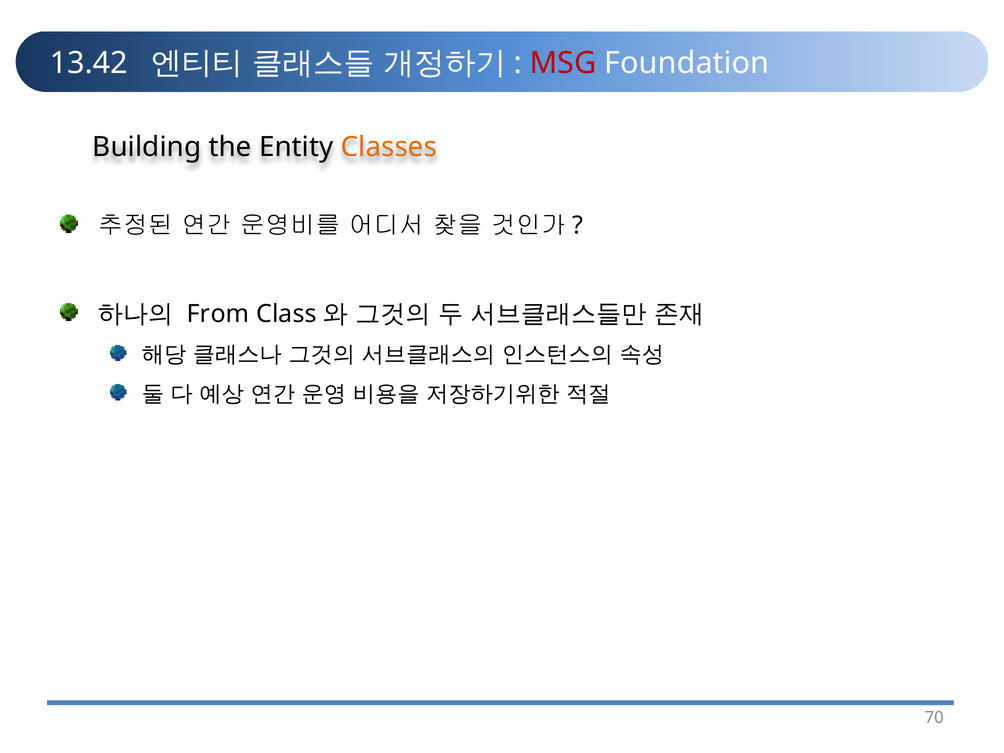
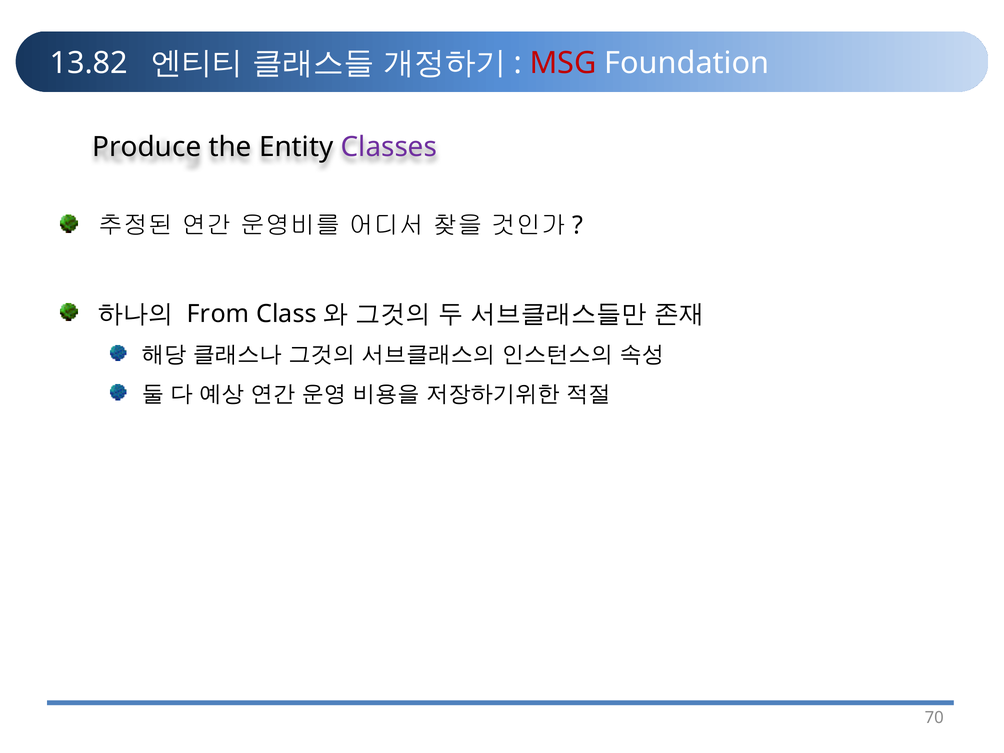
13.42: 13.42 -> 13.82
Building: Building -> Produce
Classes colour: orange -> purple
